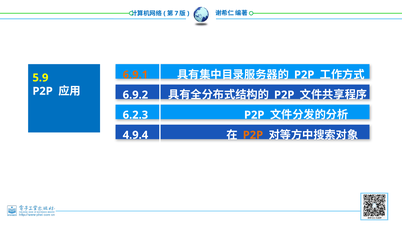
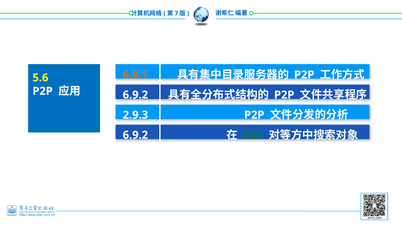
5.9: 5.9 -> 5.6
6.2.3: 6.2.3 -> 2.9.3
4.9.4 at (135, 135): 4.9.4 -> 6.9.2
P2P at (253, 135) colour: orange -> green
